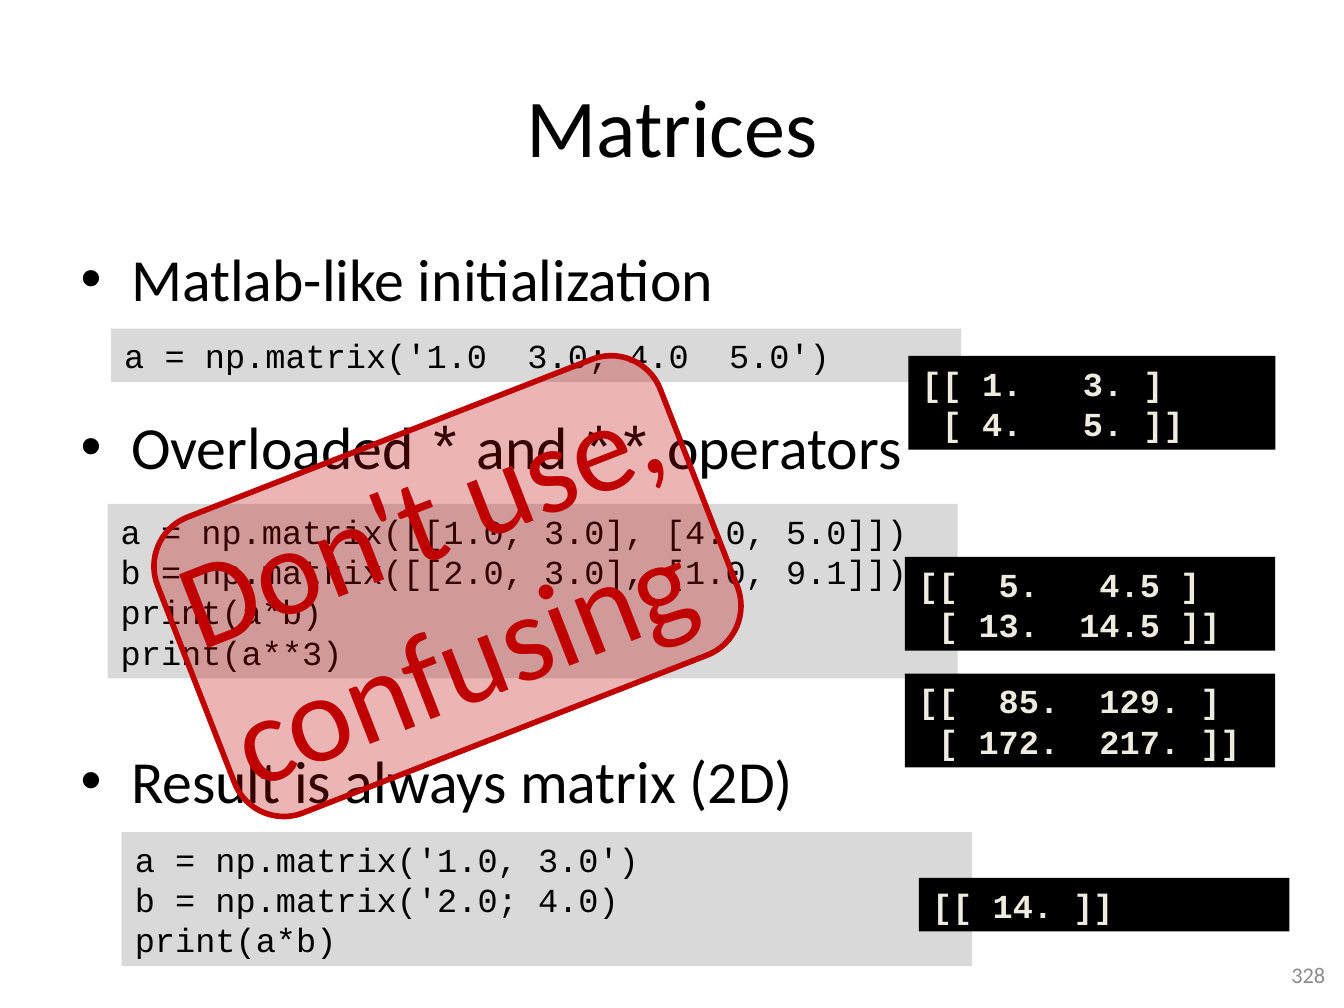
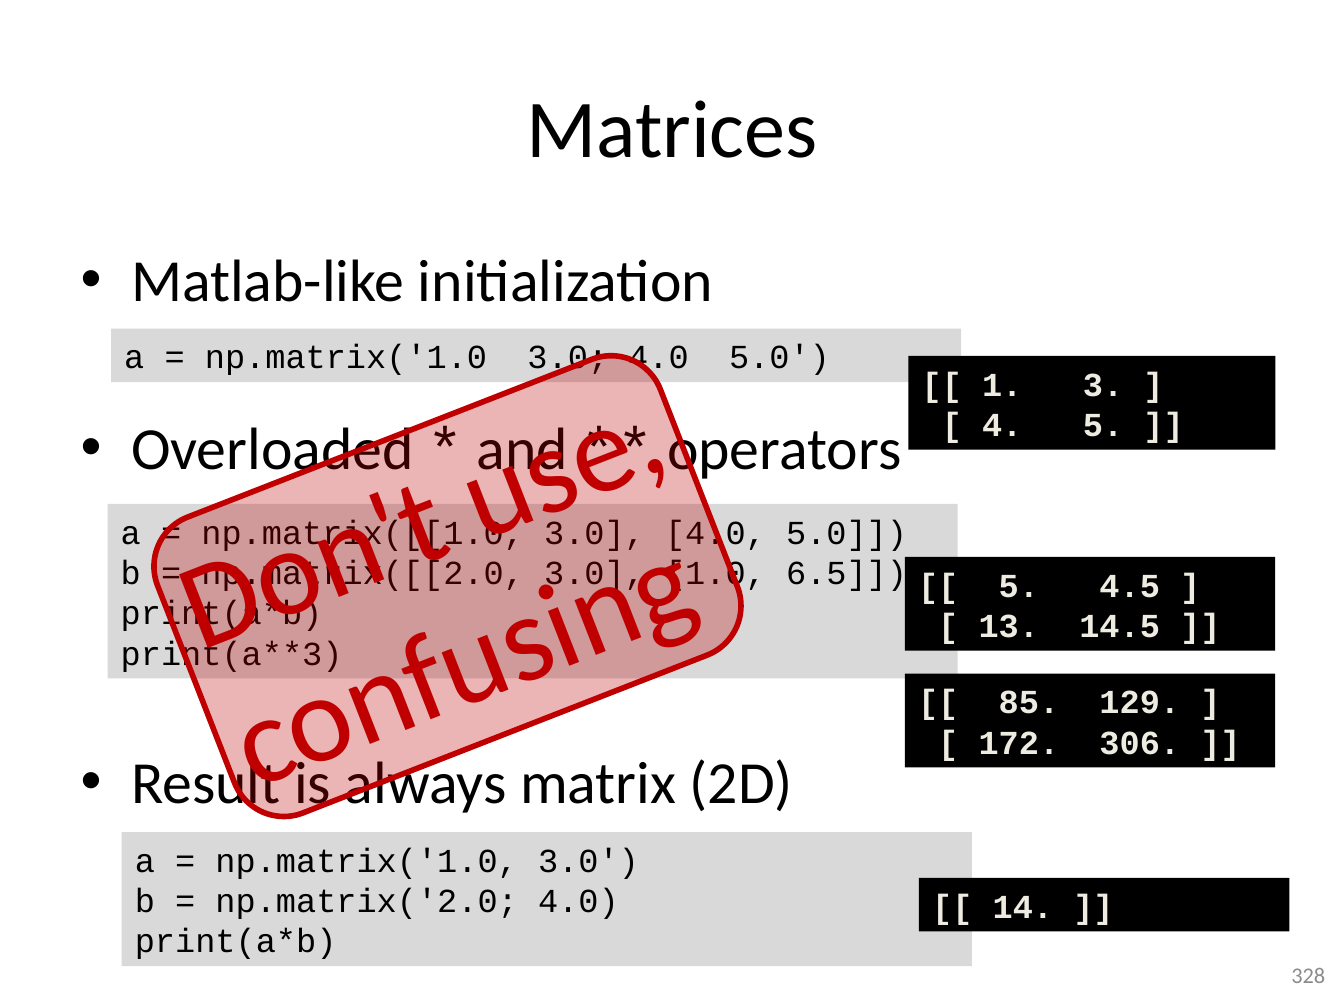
9.1: 9.1 -> 6.5
217: 217 -> 306
